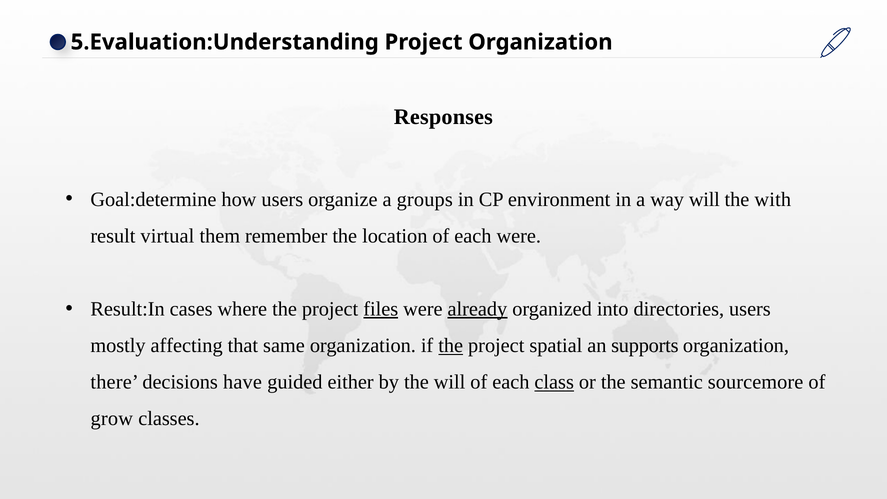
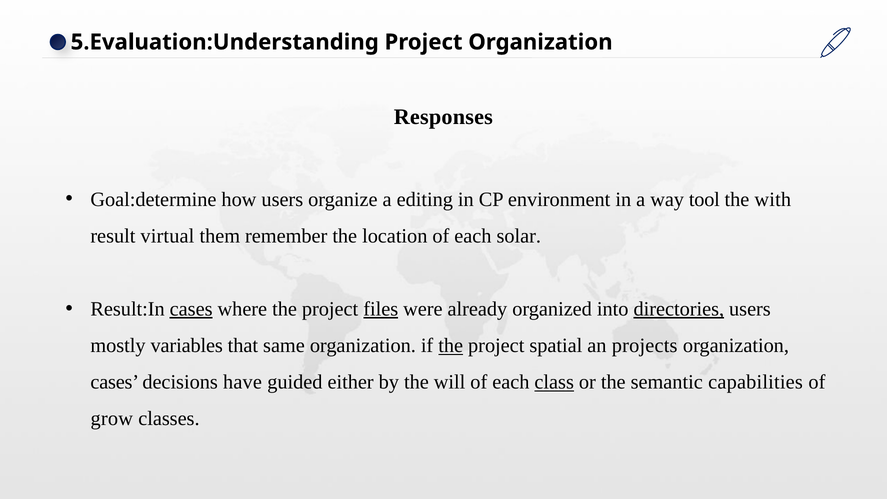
groups: groups -> editing
way will: will -> tool
each were: were -> solar
cases at (191, 309) underline: none -> present
already underline: present -> none
directories underline: none -> present
affecting: affecting -> variables
supports: supports -> projects
there at (115, 382): there -> cases
sourcemore: sourcemore -> capabilities
